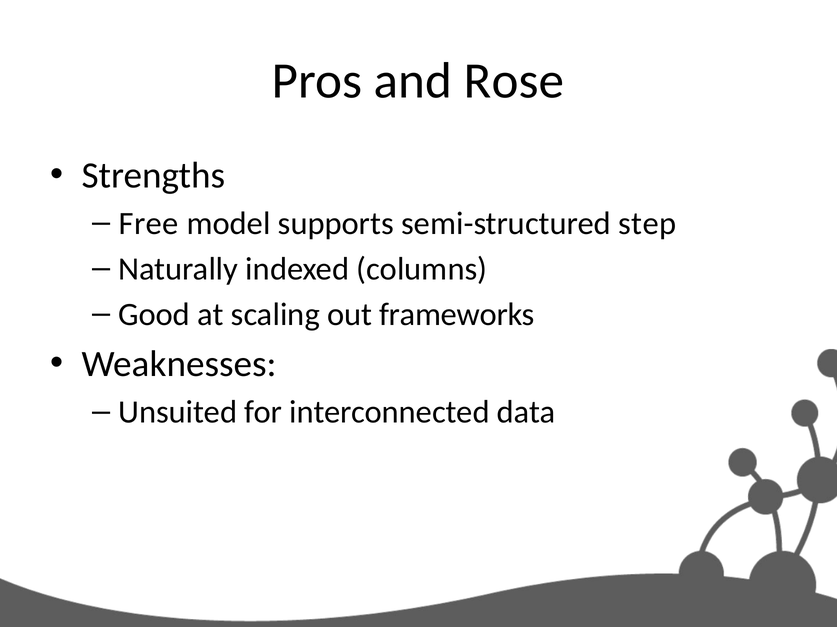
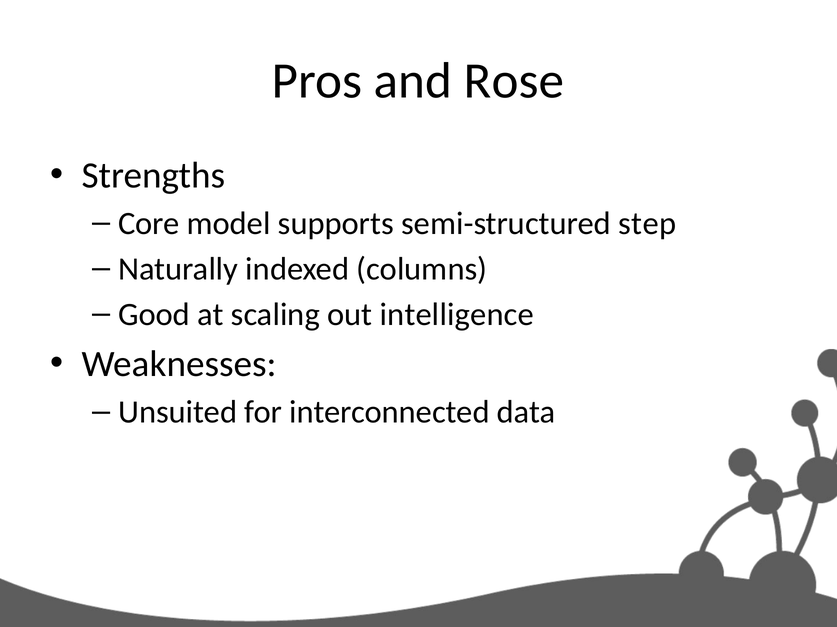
Free: Free -> Core
frameworks: frameworks -> intelligence
